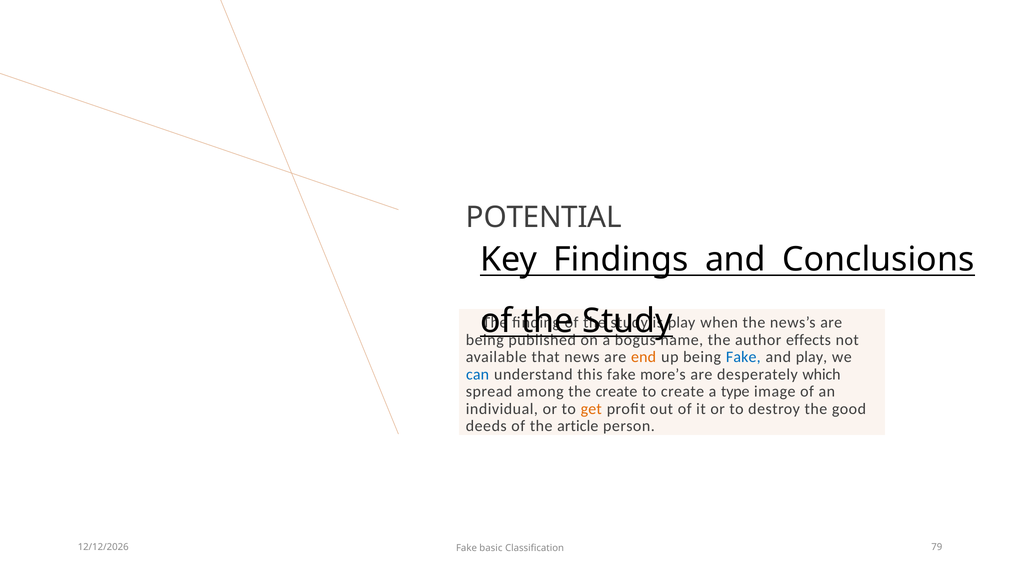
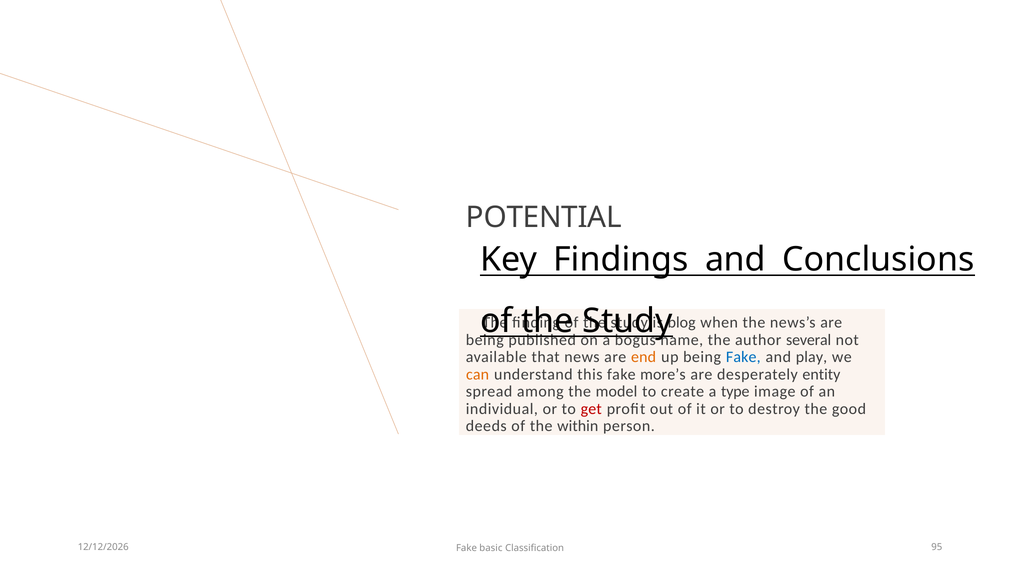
play at (682, 323): play -> blog
effects: effects -> several
can colour: blue -> orange
which: which -> entity
the create: create -> model
get colour: orange -> red
article: article -> within
79: 79 -> 95
